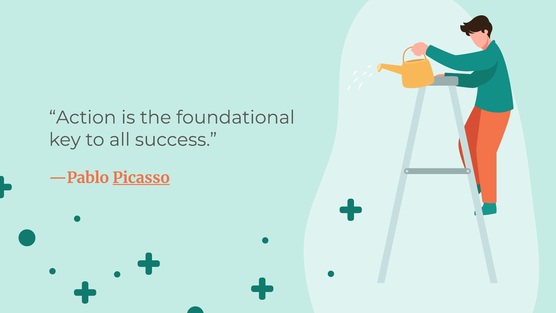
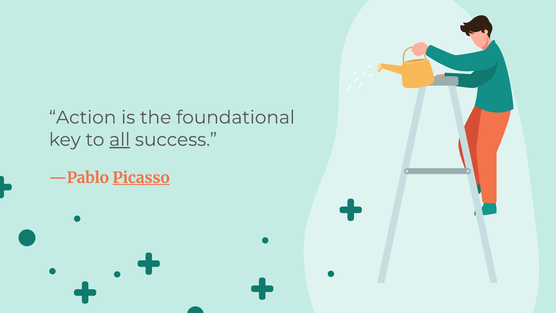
all underline: none -> present
